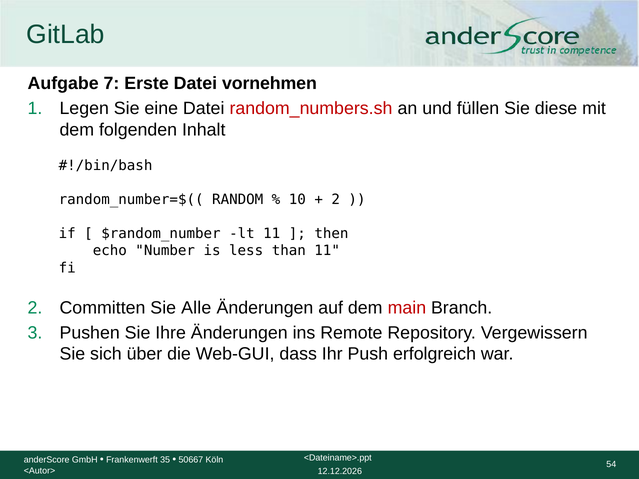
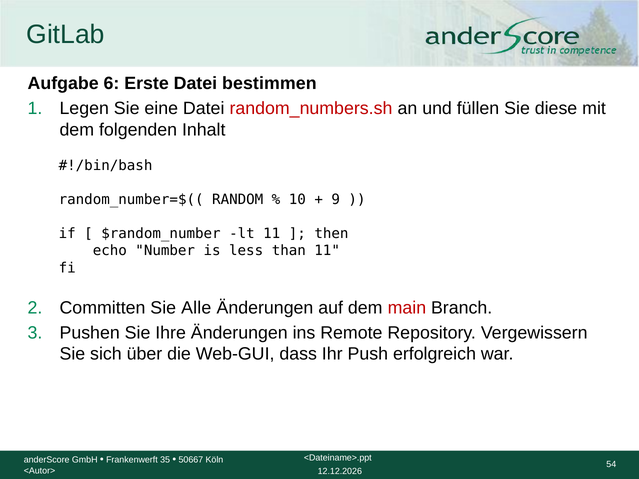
7: 7 -> 6
vornehmen: vornehmen -> bestimmen
2 at (336, 200): 2 -> 9
